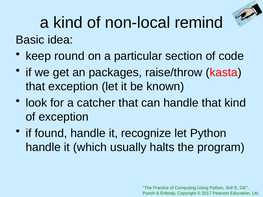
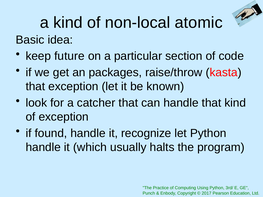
remind: remind -> atomic
round: round -> future
